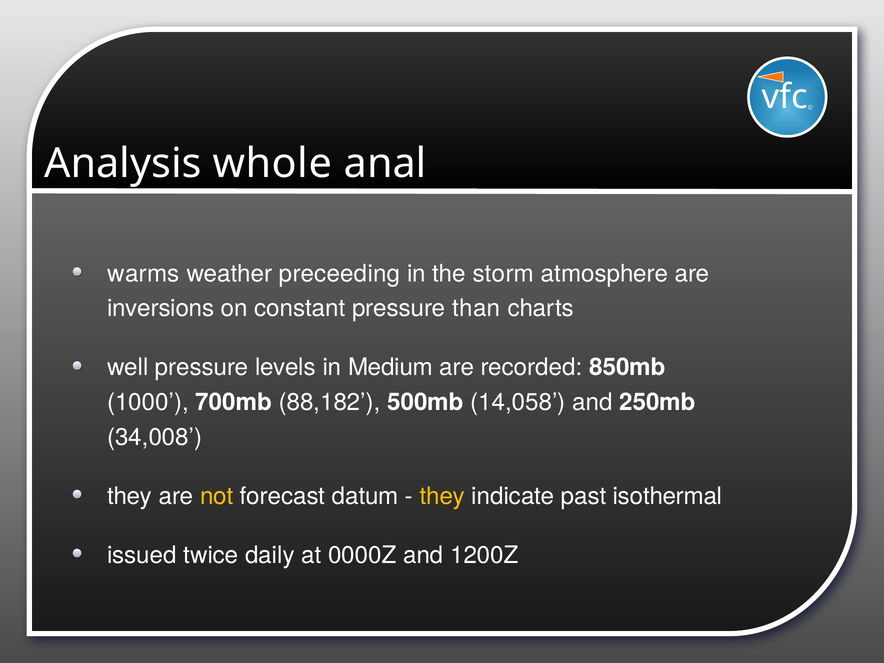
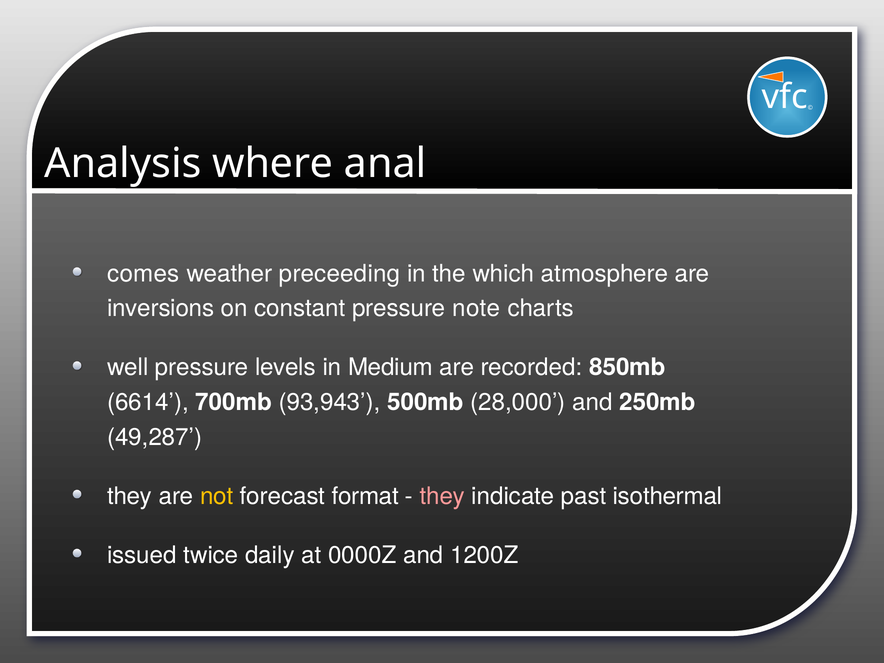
whole: whole -> where
warms: warms -> comes
storm: storm -> which
than: than -> note
1000: 1000 -> 6614
88,182: 88,182 -> 93,943
14,058: 14,058 -> 28,000
34,008: 34,008 -> 49,287
datum: datum -> format
they at (442, 496) colour: yellow -> pink
